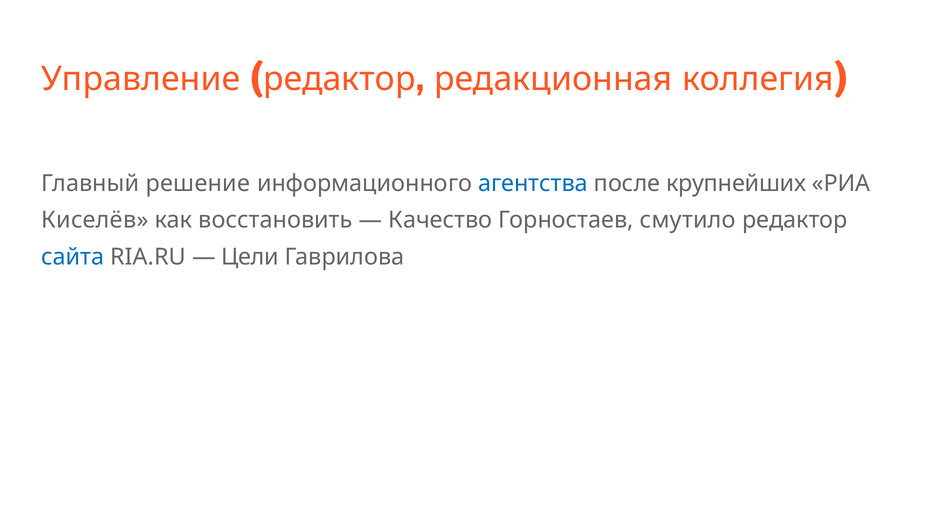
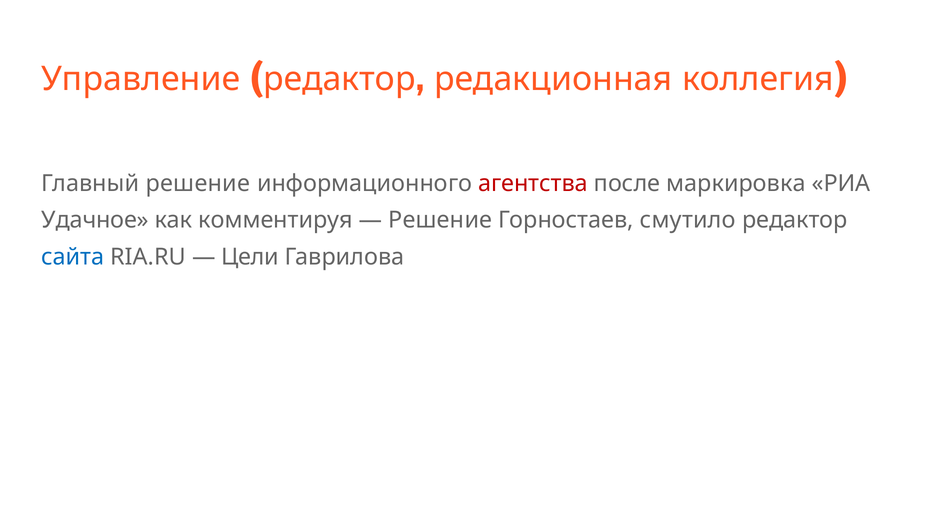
агентства colour: blue -> red
крупнейших: крупнейших -> маркировка
Киселёв: Киселёв -> Удачное
восстановить: восстановить -> комментируя
Качество at (440, 220): Качество -> Решение
